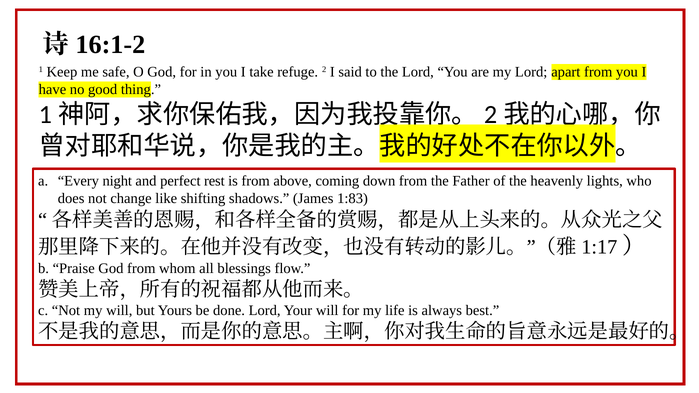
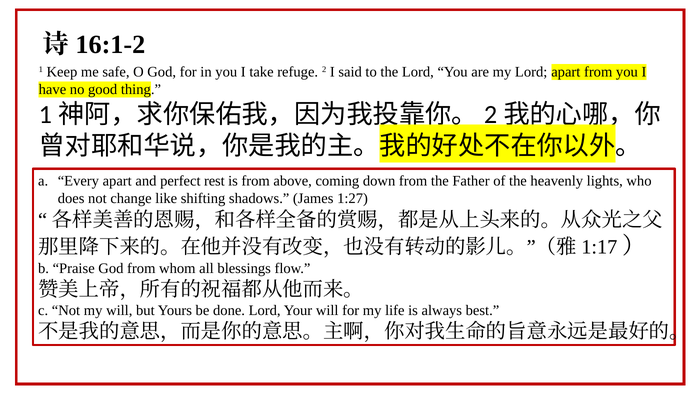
Every night: night -> apart
1:83: 1:83 -> 1:27
